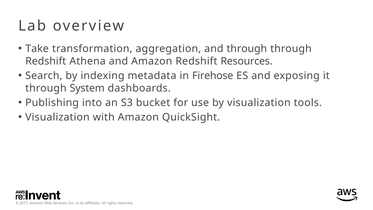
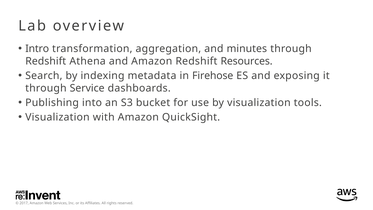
Take: Take -> Intro
and through: through -> minutes
System: System -> Service
